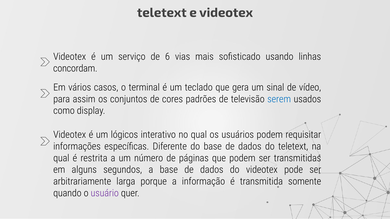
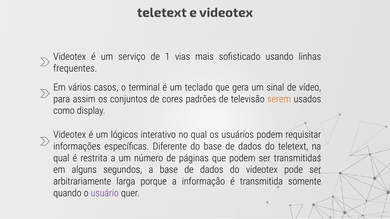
6: 6 -> 1
concordam: concordam -> frequentes
serem colour: blue -> orange
